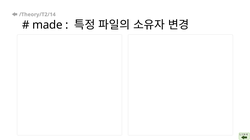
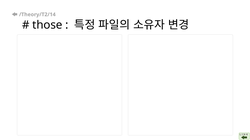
made: made -> those
